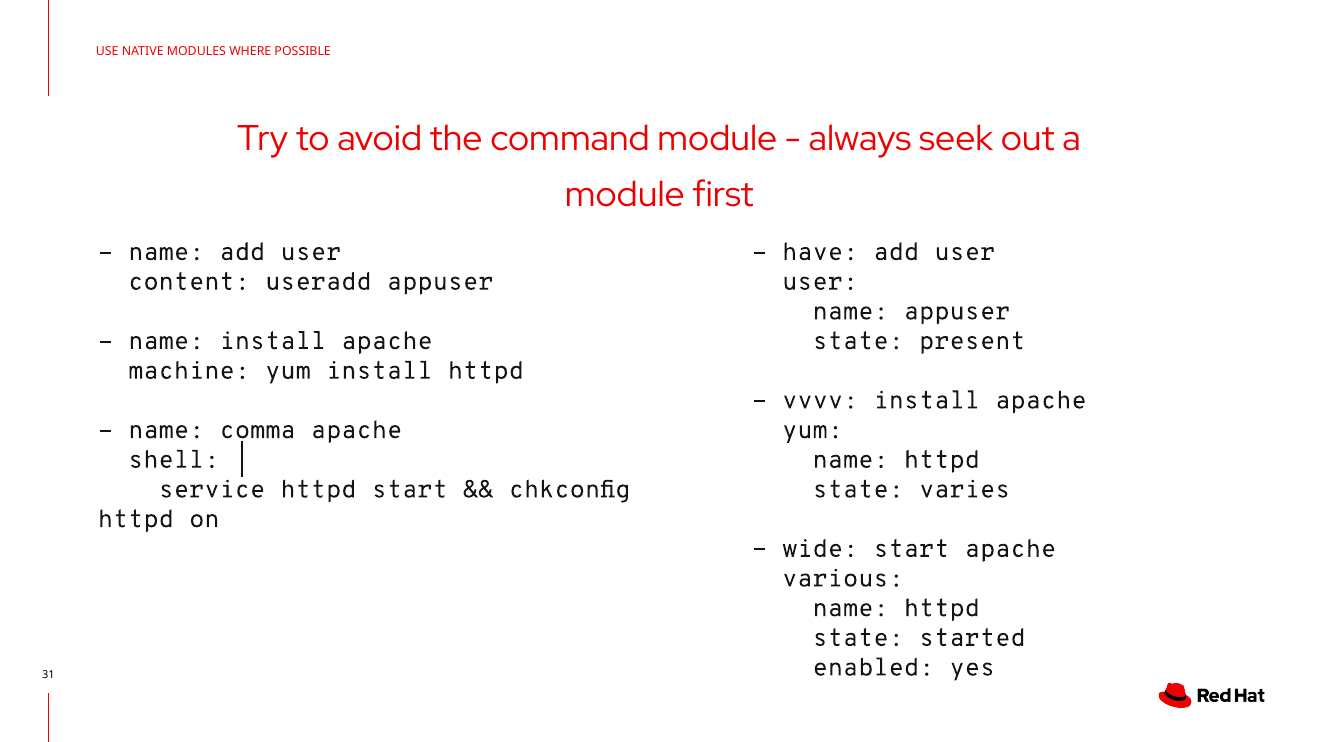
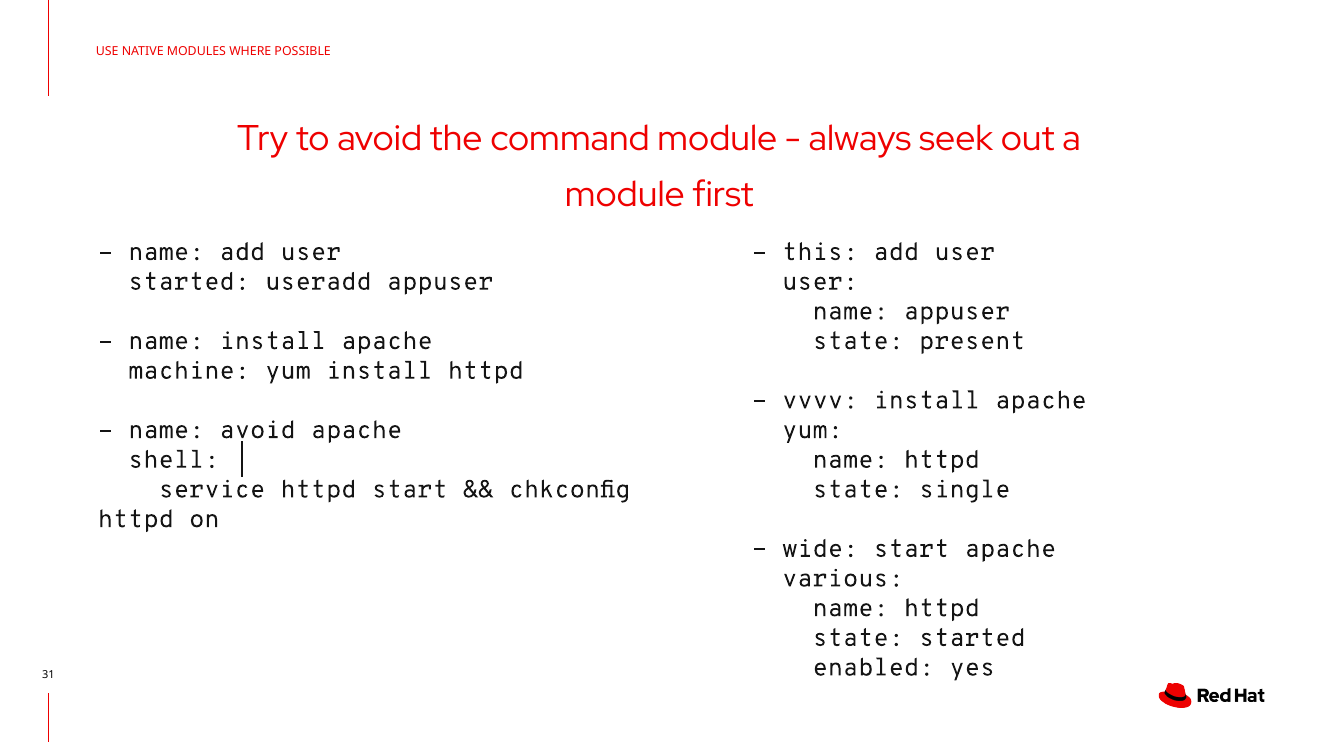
have: have -> this
content at (189, 281): content -> started
name comma: comma -> avoid
varies: varies -> single
